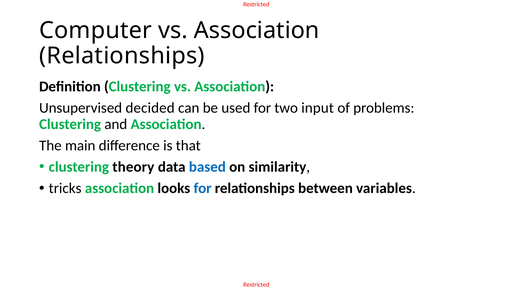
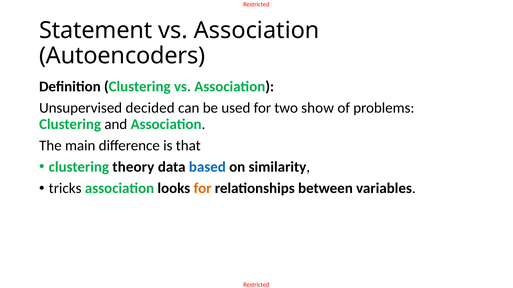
Computer: Computer -> Statement
Relationships at (122, 56): Relationships -> Autoencoders
input: input -> show
for at (203, 189) colour: blue -> orange
